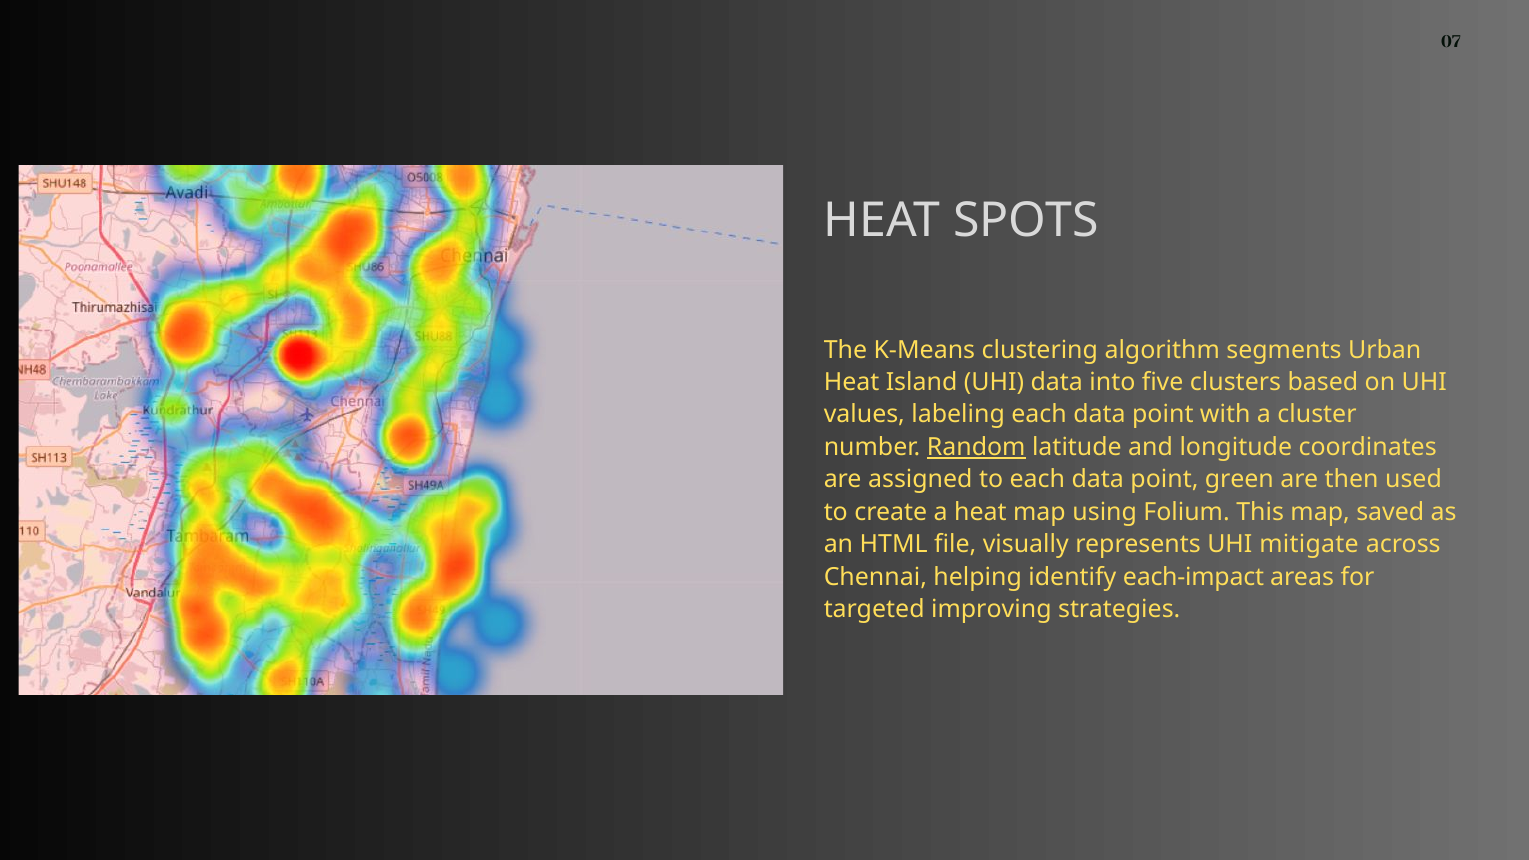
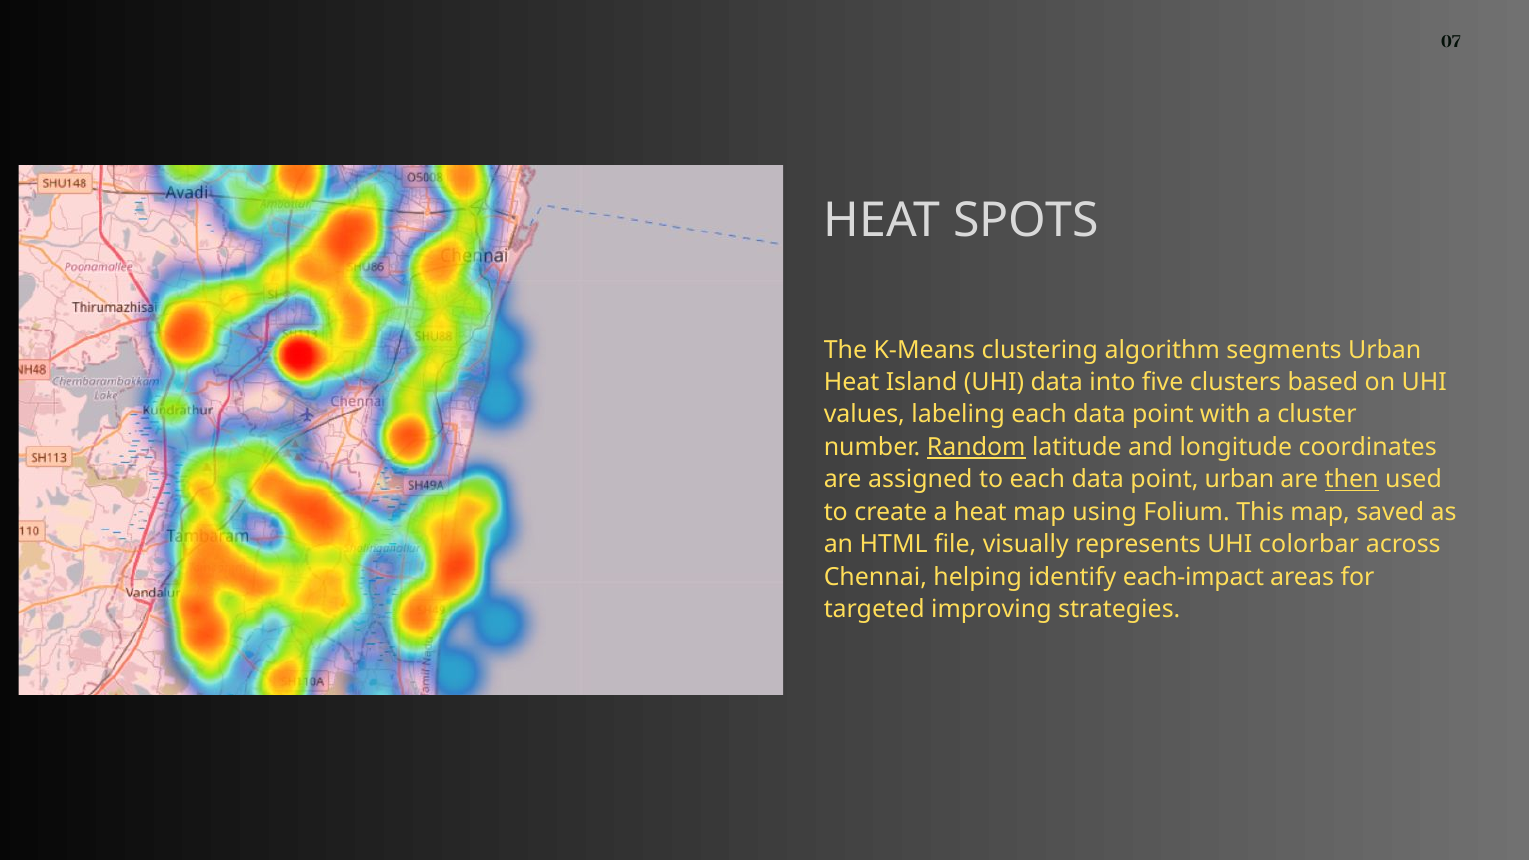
point green: green -> urban
then underline: none -> present
mitigate: mitigate -> colorbar
